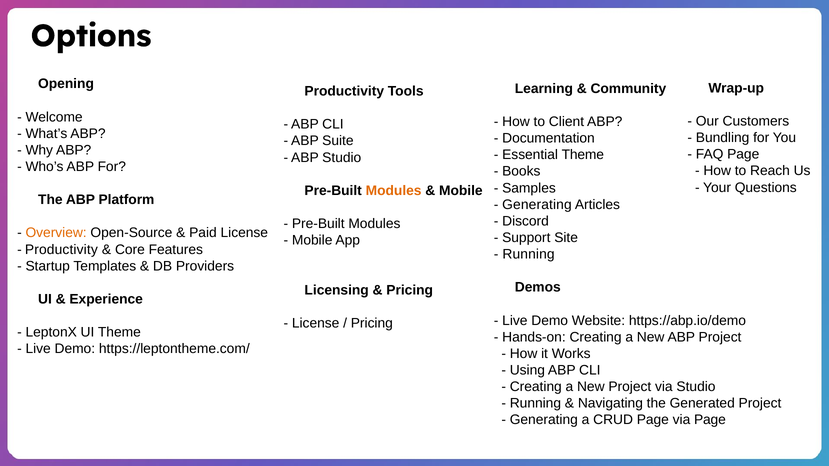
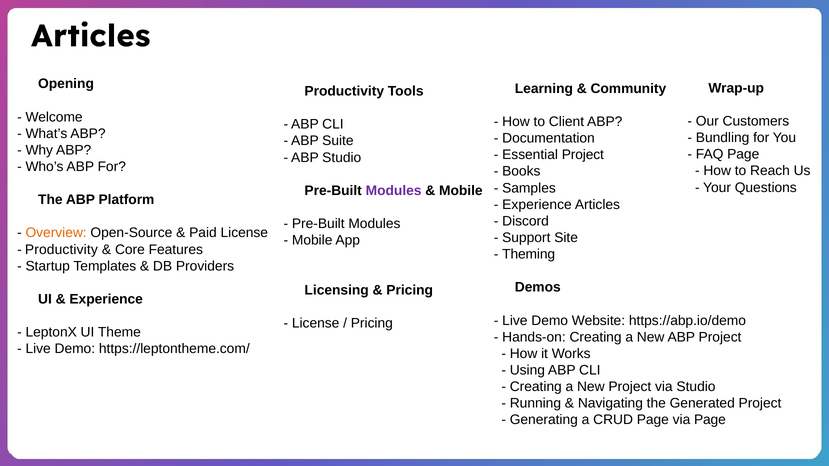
Options at (91, 36): Options -> Articles
Essential Theme: Theme -> Project
Modules at (394, 191) colour: orange -> purple
Generating at (537, 205): Generating -> Experience
Running at (529, 254): Running -> Theming
